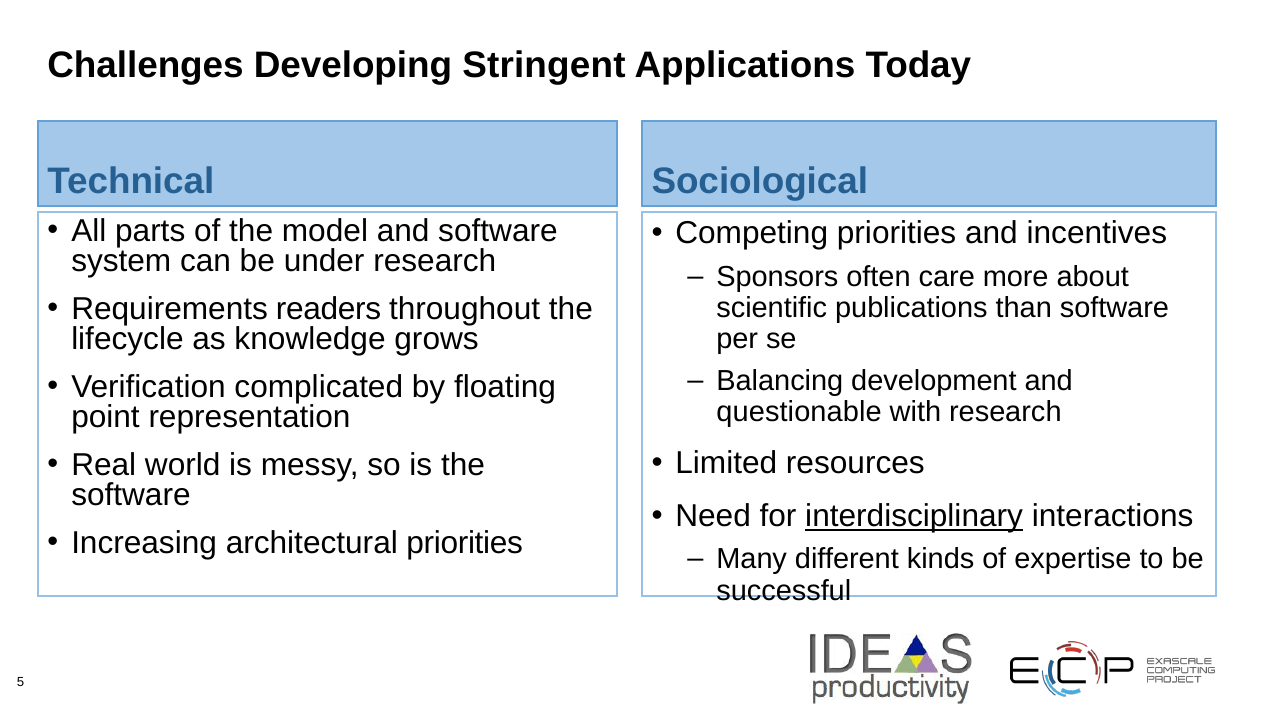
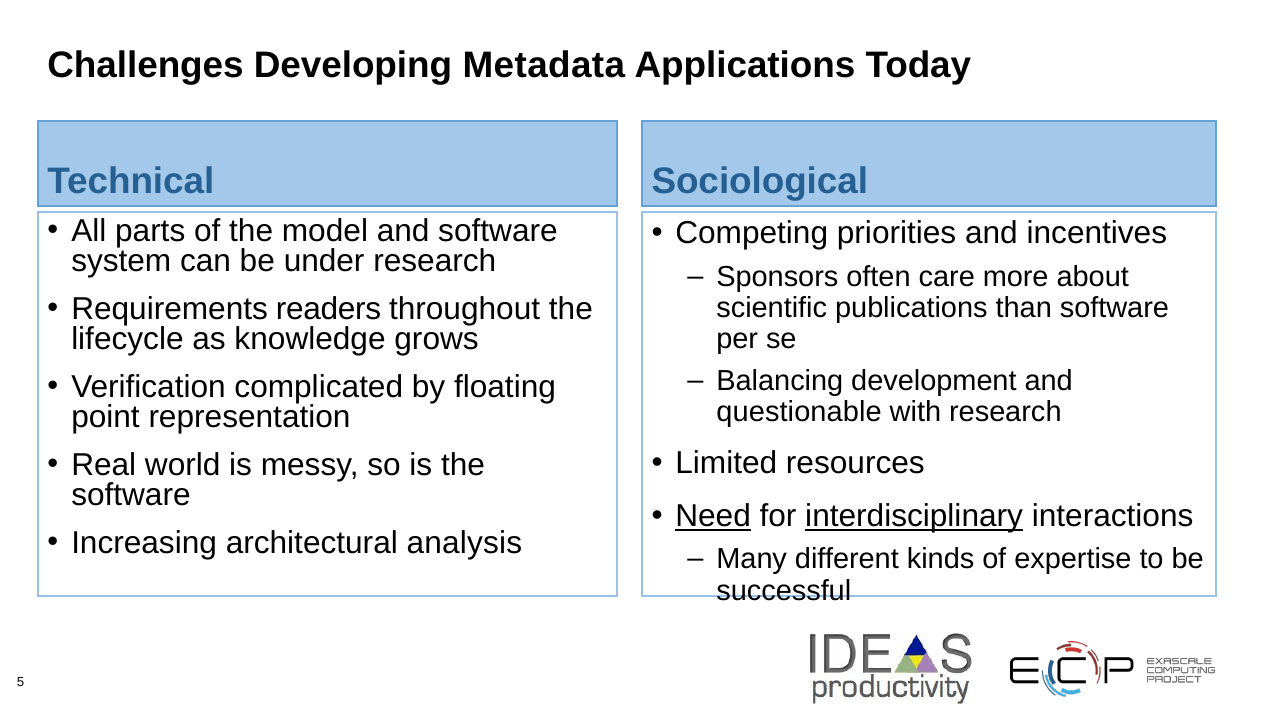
Stringent: Stringent -> Metadata
Need underline: none -> present
architectural priorities: priorities -> analysis
